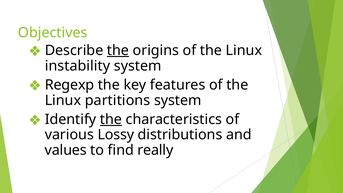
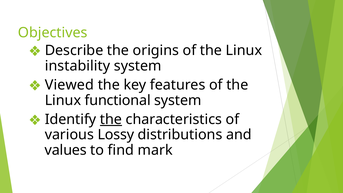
the at (118, 50) underline: present -> none
Regexp: Regexp -> Viewed
partitions: partitions -> functional
really: really -> mark
